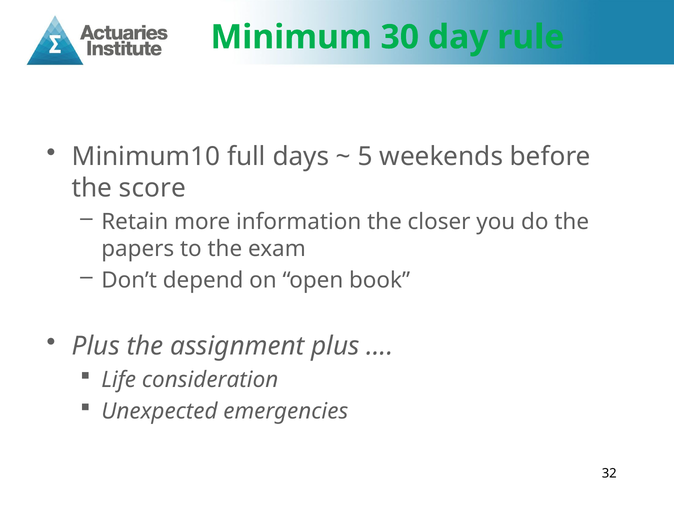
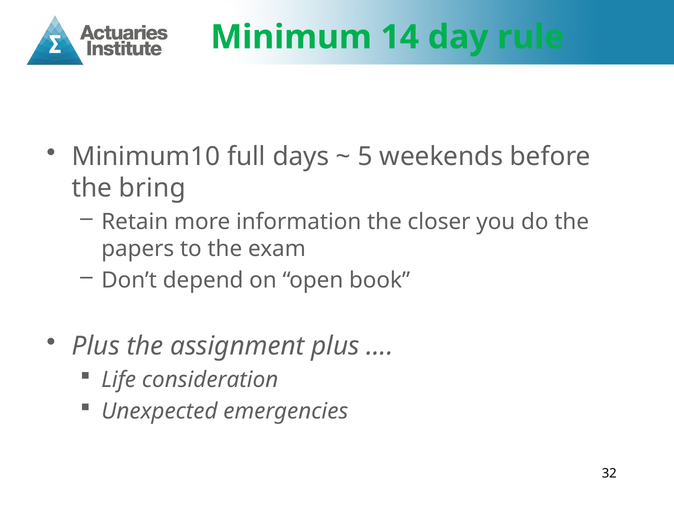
30: 30 -> 14
score: score -> bring
